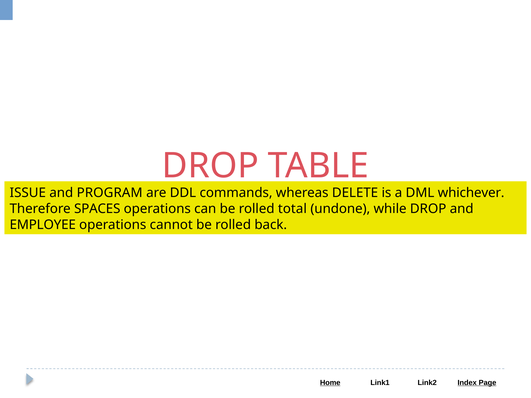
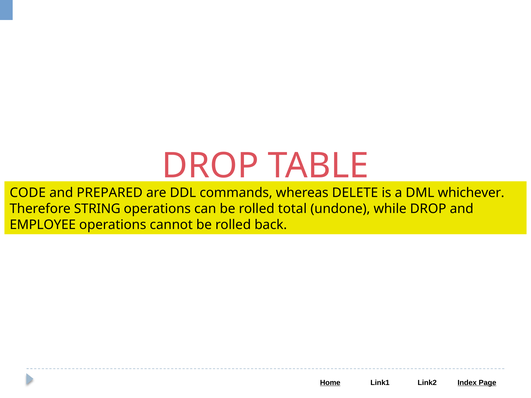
ISSUE: ISSUE -> CODE
PROGRAM: PROGRAM -> PREPARED
SPACES: SPACES -> STRING
